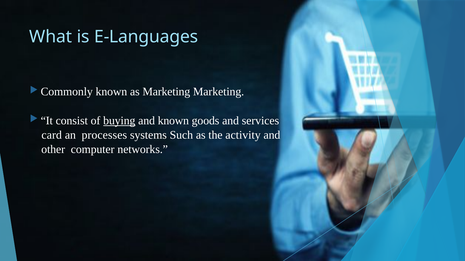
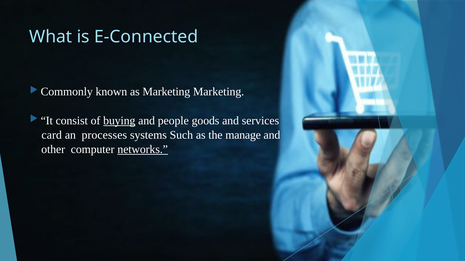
E-Languages: E-Languages -> E-Connected
and known: known -> people
activity: activity -> manage
networks underline: none -> present
